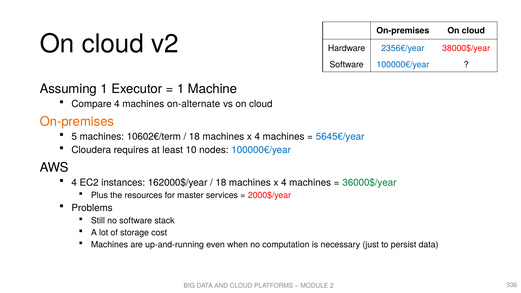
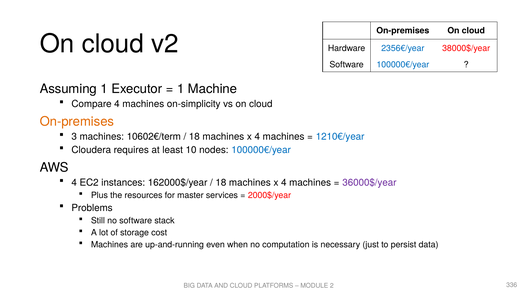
on-alternate: on-alternate -> on-simplicity
5: 5 -> 3
5645€/year: 5645€/year -> 1210€/year
36000$/year colour: green -> purple
